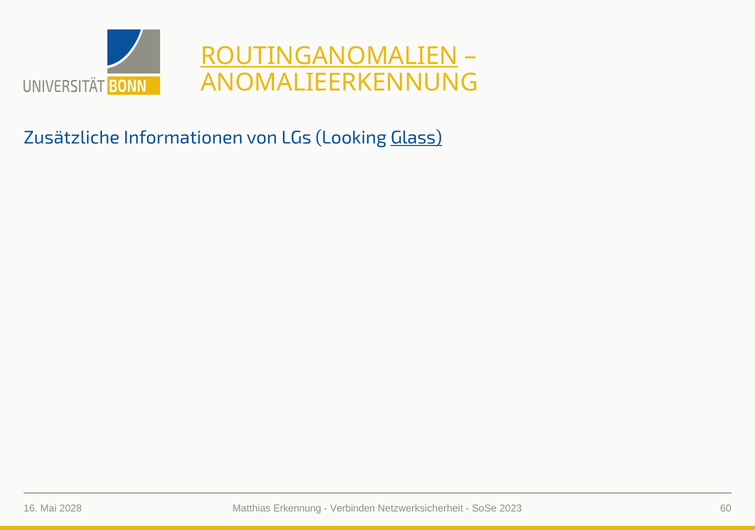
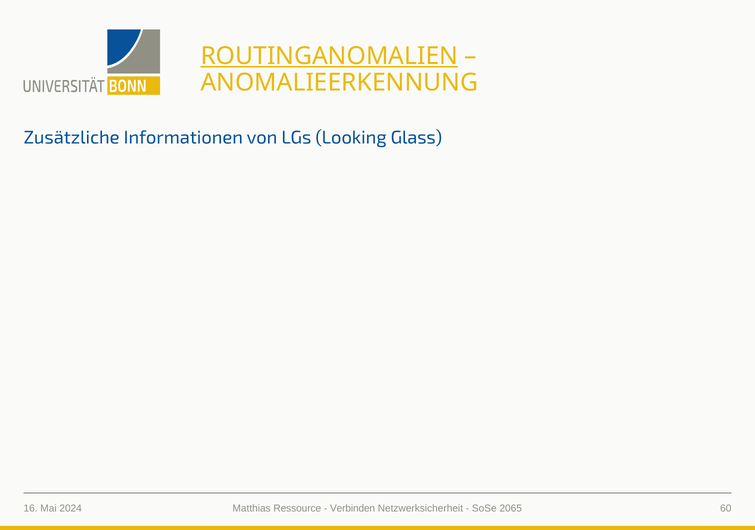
Glass underline: present -> none
2028: 2028 -> 2024
Erkennung: Erkennung -> Ressource
2023: 2023 -> 2065
